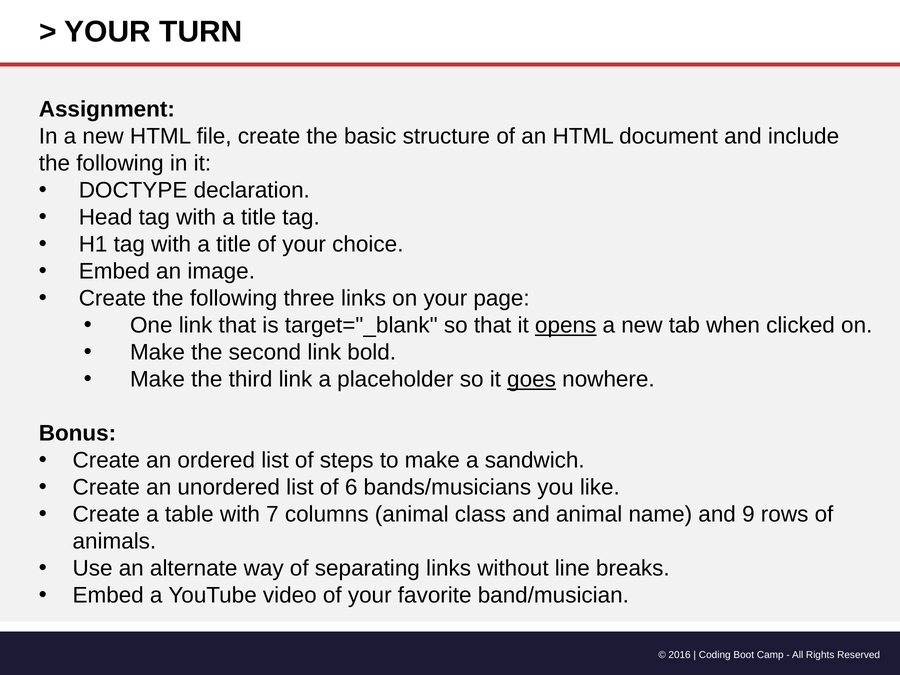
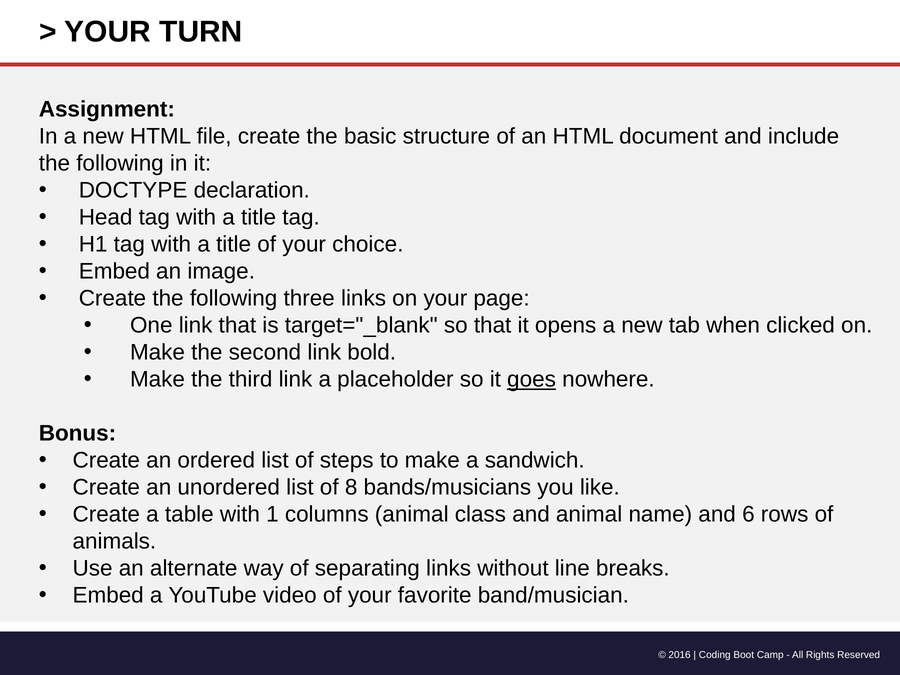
opens underline: present -> none
6: 6 -> 8
7: 7 -> 1
9: 9 -> 6
